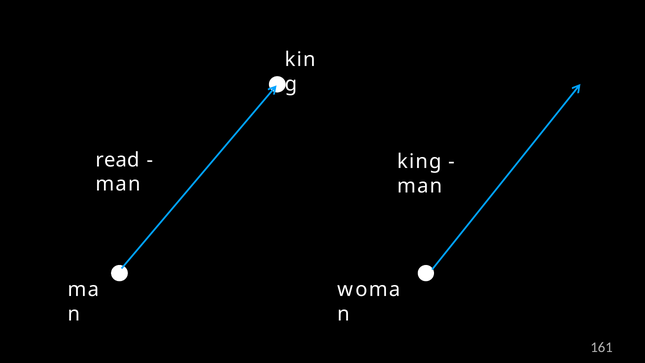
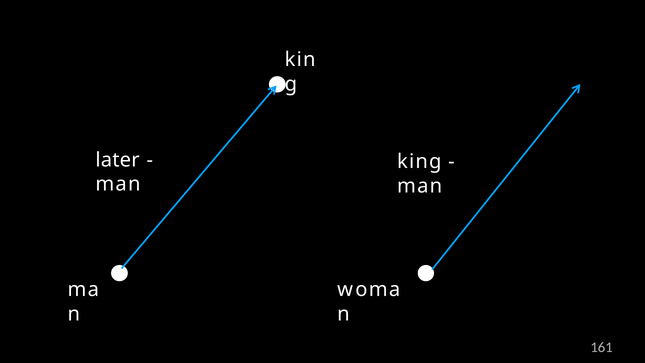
read: read -> later
